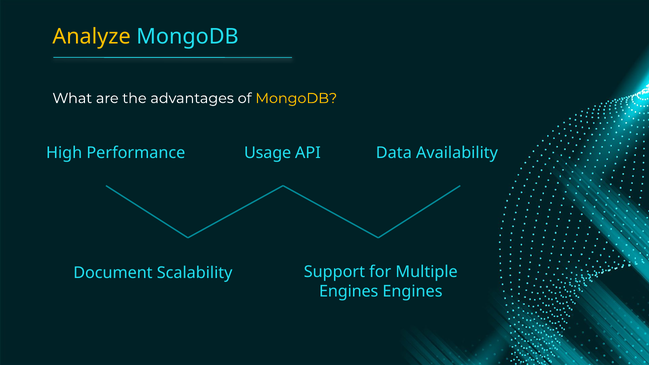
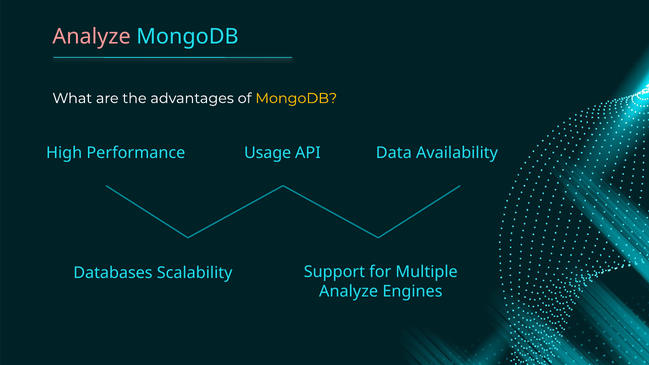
Analyze at (92, 36) colour: yellow -> pink
Document: Document -> Databases
Engines at (349, 292): Engines -> Analyze
